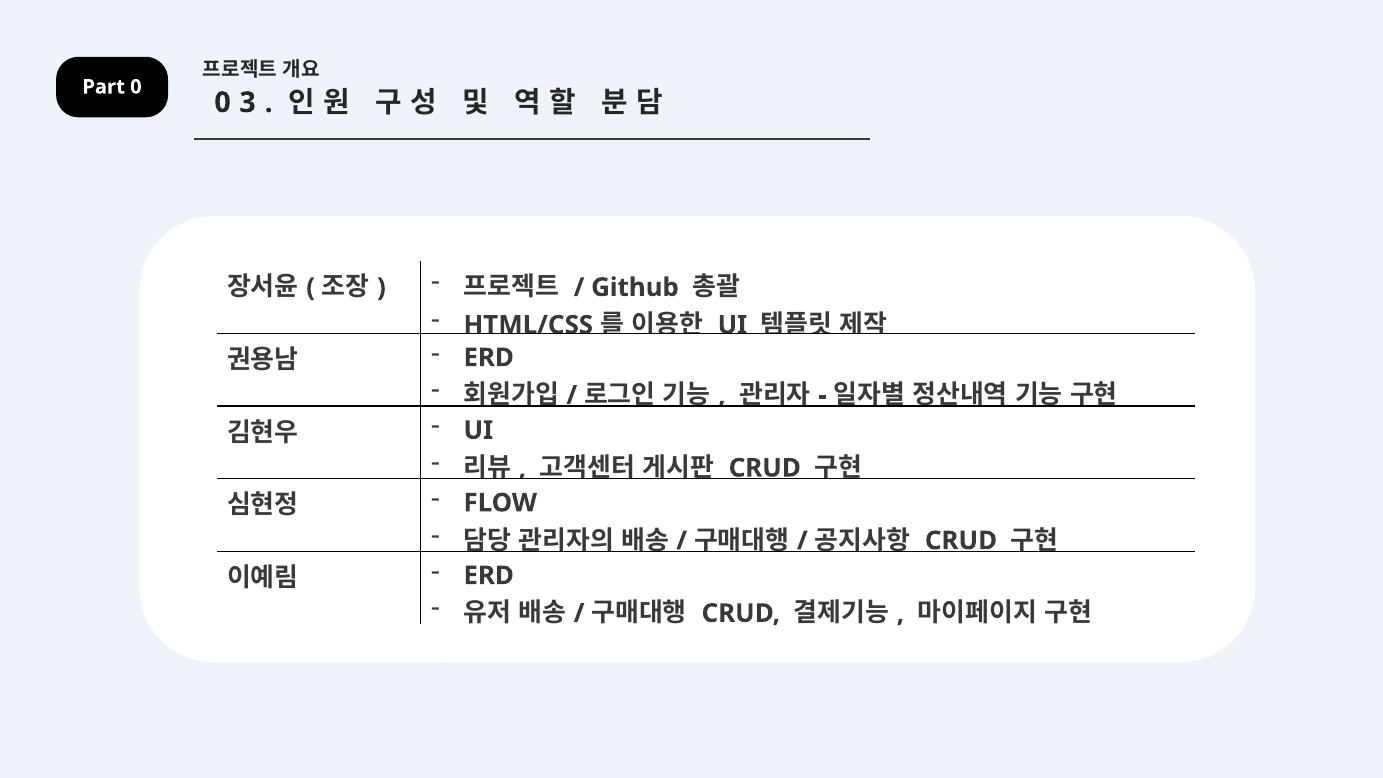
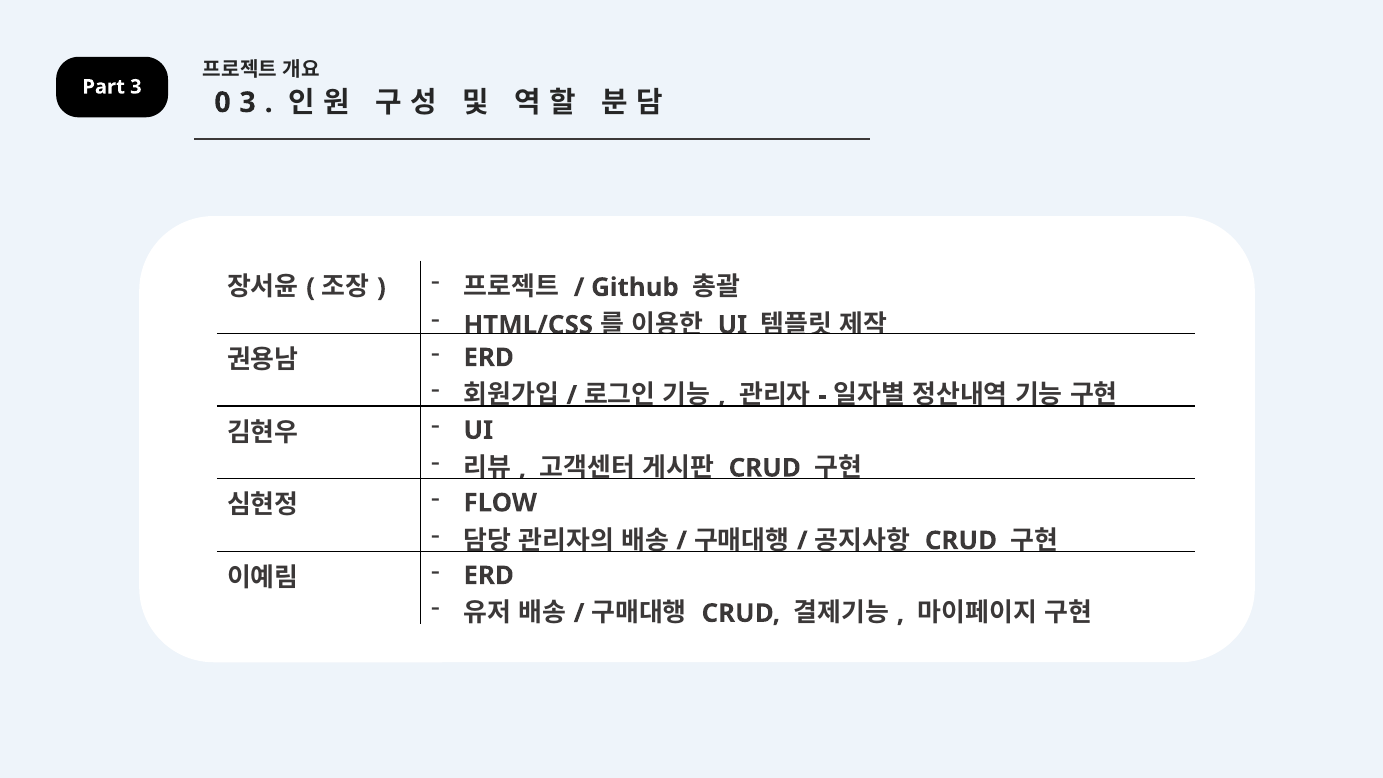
Part 0: 0 -> 3
